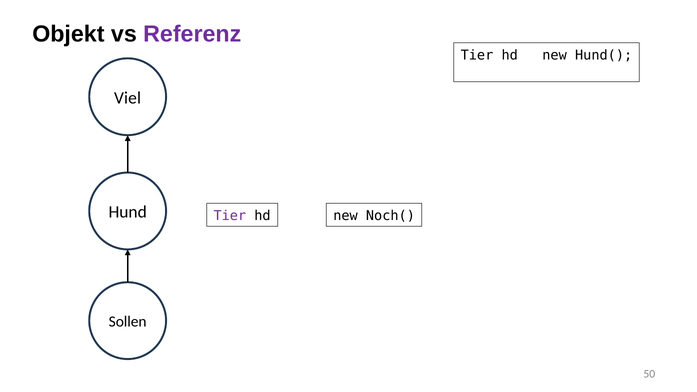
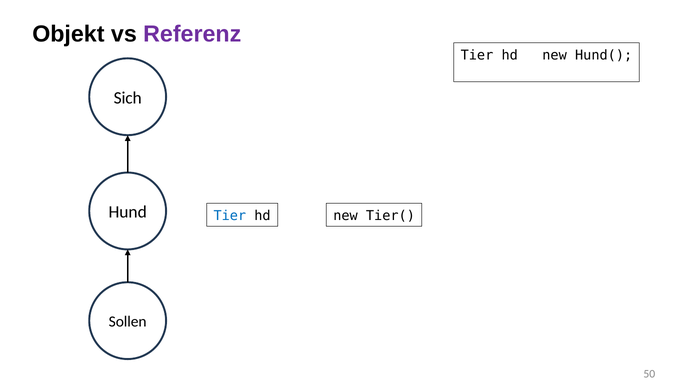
Viel: Viel -> Sich
Tier at (230, 216) colour: purple -> blue
Noch(: Noch( -> Tier(
